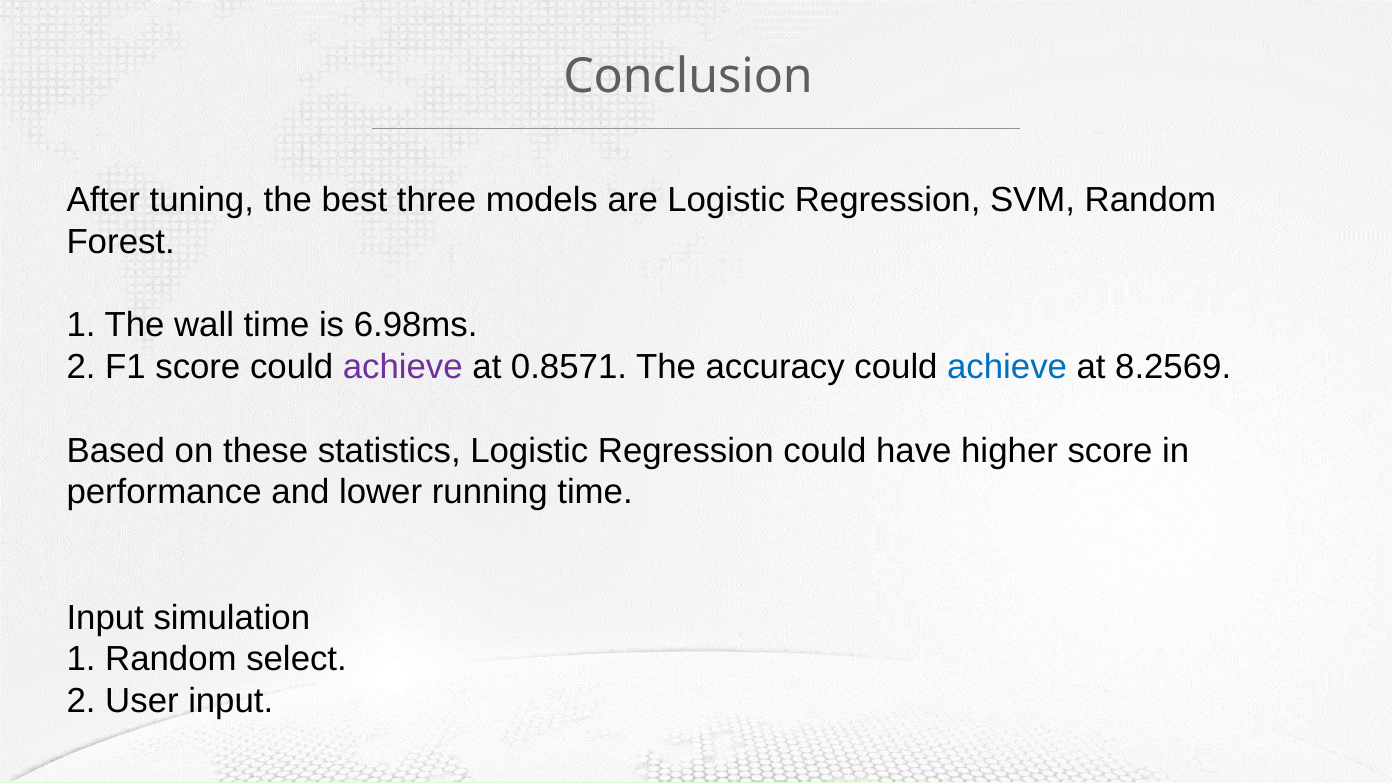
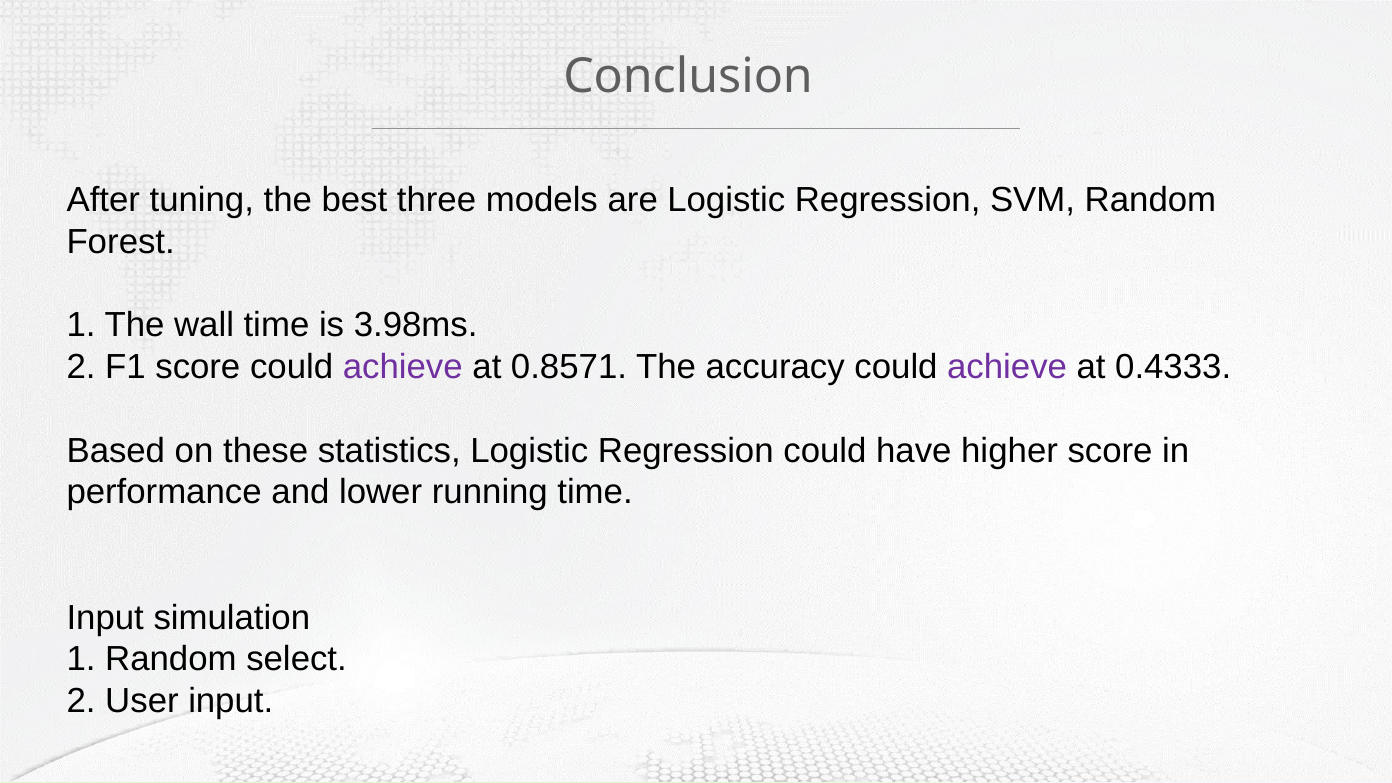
6.98ms: 6.98ms -> 3.98ms
achieve at (1007, 367) colour: blue -> purple
8.2569: 8.2569 -> 0.4333
